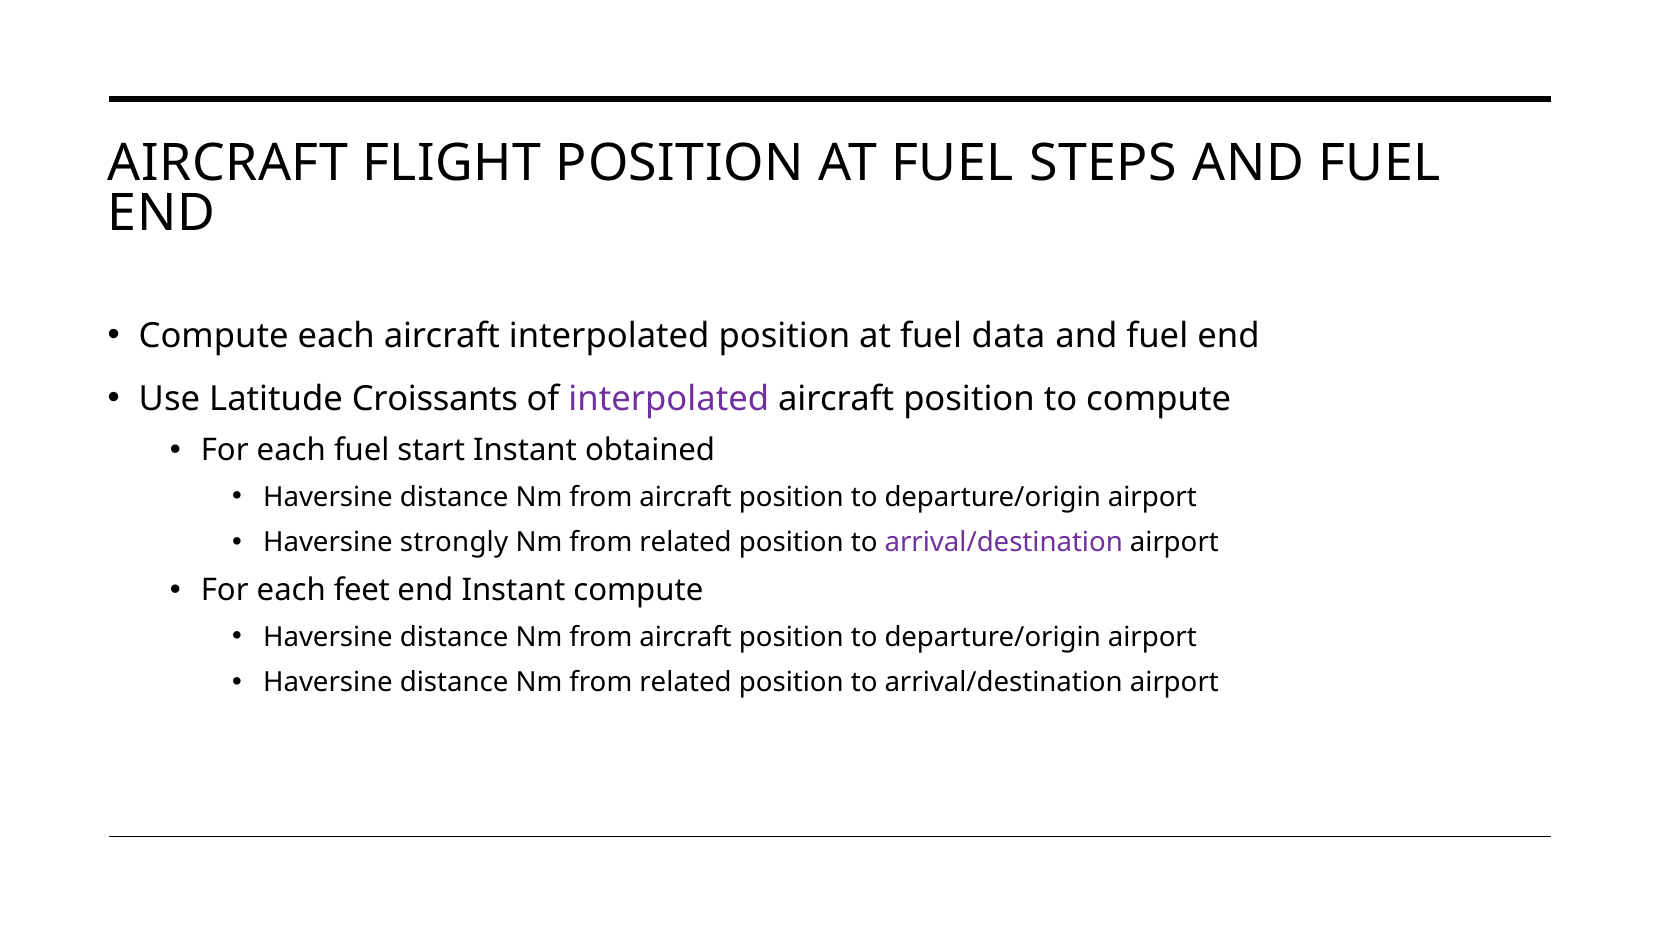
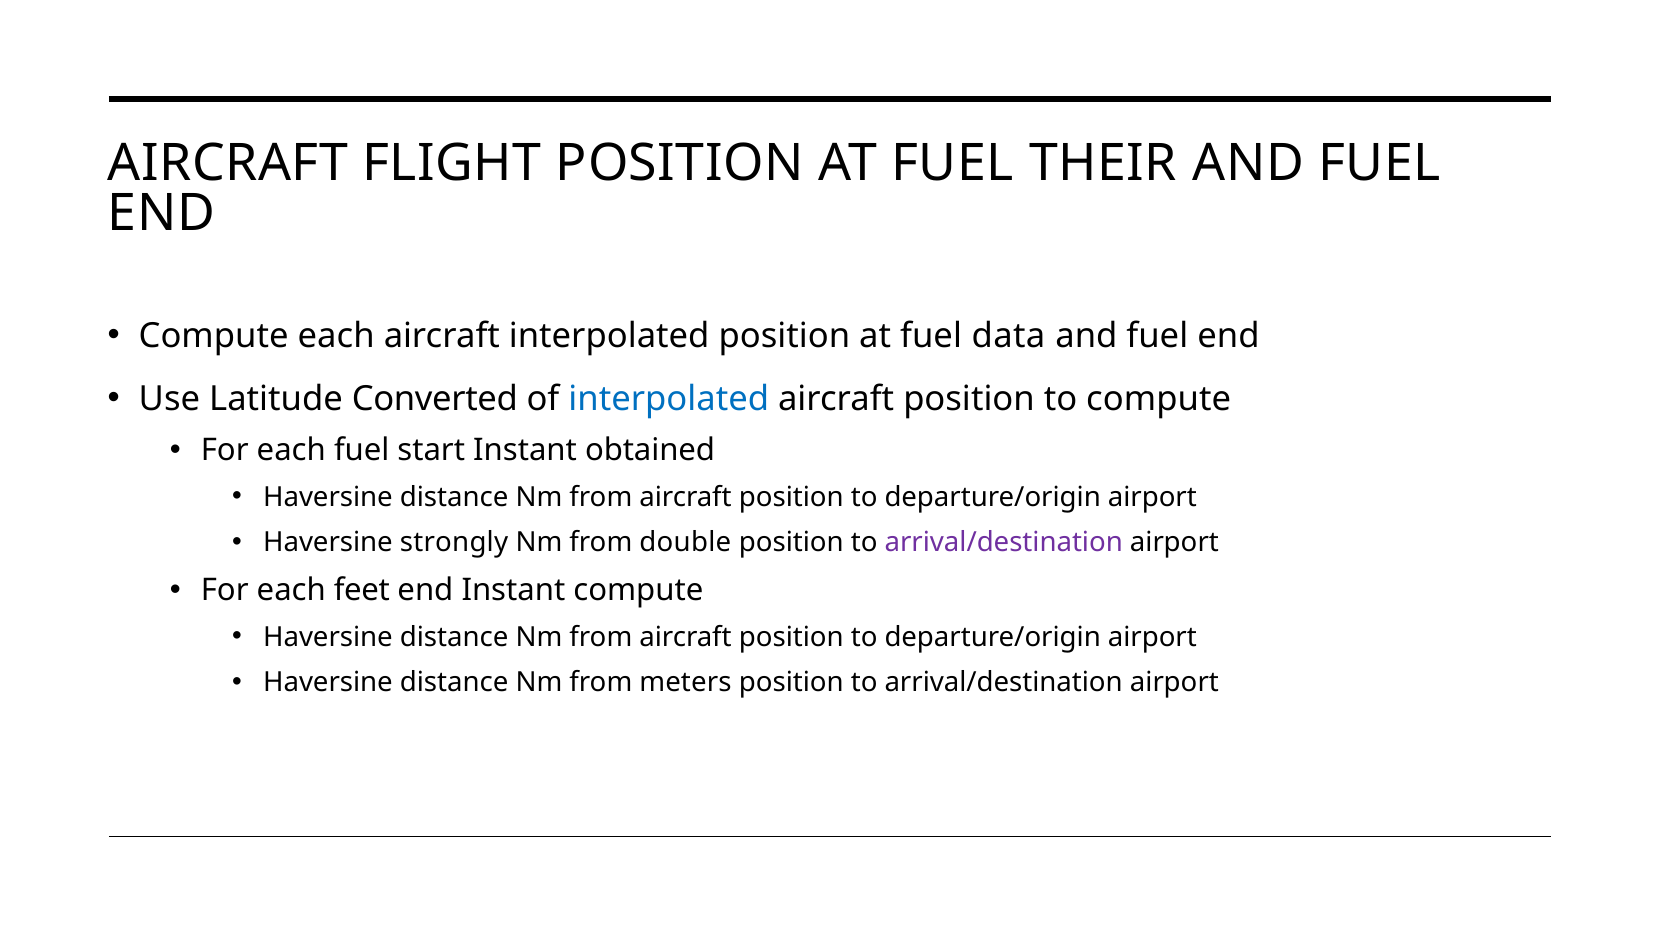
STEPS: STEPS -> THEIR
Croissants: Croissants -> Converted
interpolated at (669, 399) colour: purple -> blue
related at (685, 542): related -> double
distance Nm from related: related -> meters
